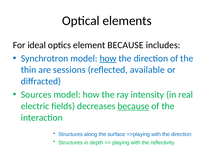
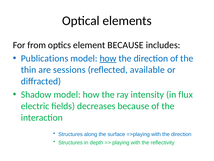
ideal: ideal -> from
Synchrotron: Synchrotron -> Publications
Sources: Sources -> Shadow
real: real -> flux
because at (133, 106) underline: present -> none
